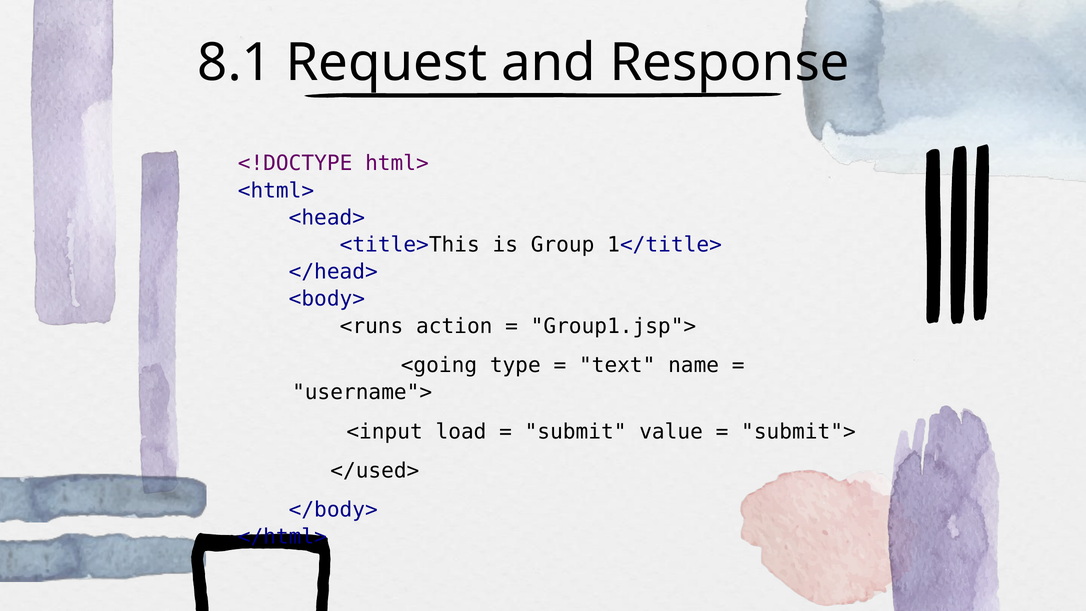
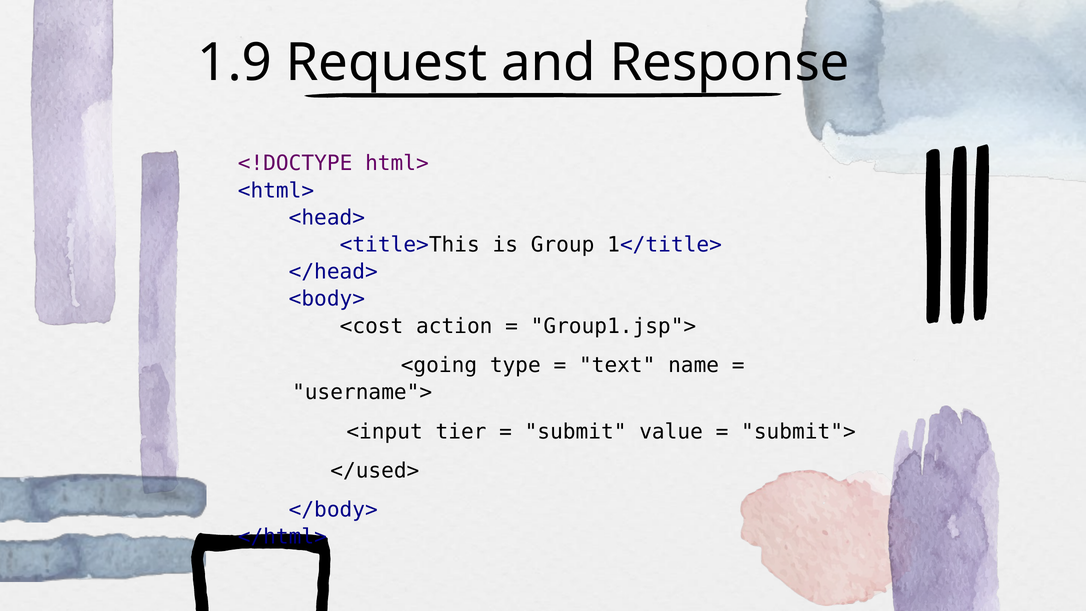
8.1: 8.1 -> 1.9
<runs: <runs -> <cost
load: load -> tier
